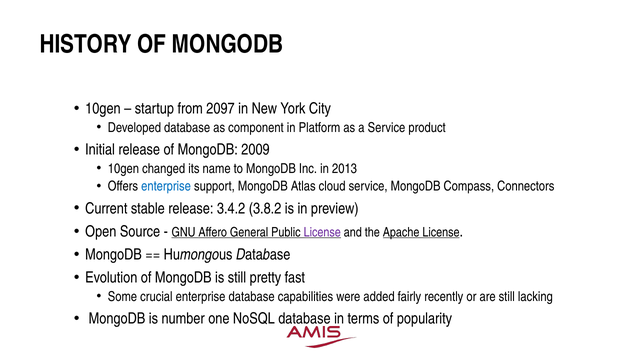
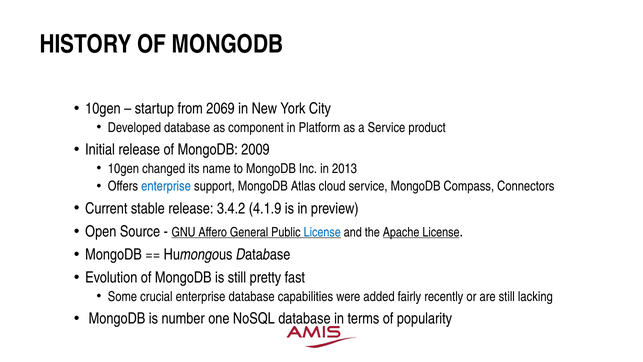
2097: 2097 -> 2069
3.8.2: 3.8.2 -> 4.1.9
License at (322, 232) colour: purple -> blue
